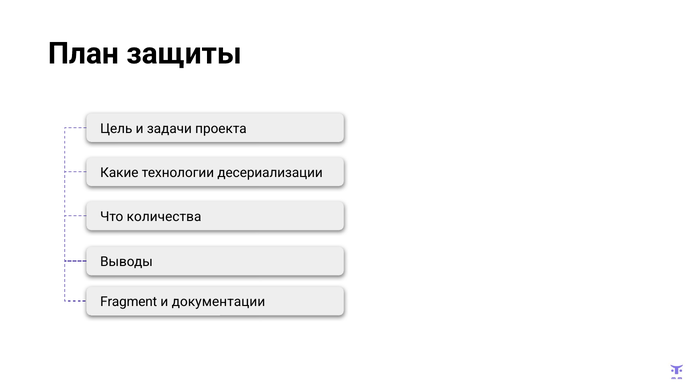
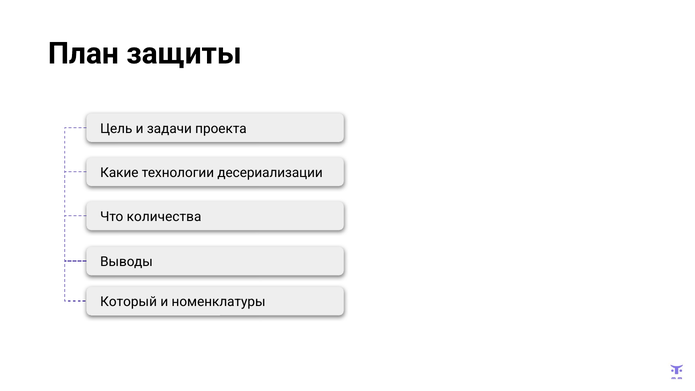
Fragment: Fragment -> Который
документации: документации -> номенклатуры
